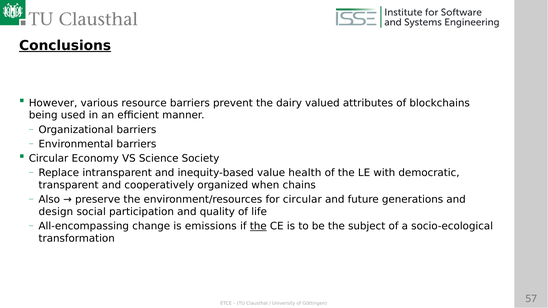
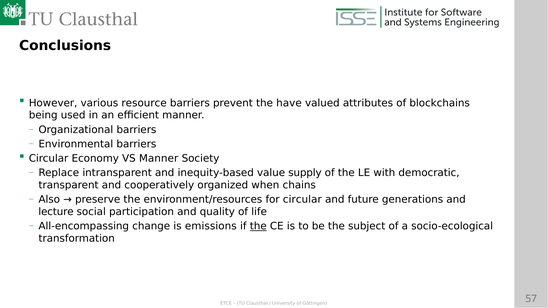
Conclusions underline: present -> none
dairy: dairy -> have
VS Science: Science -> Manner
health: health -> supply
design: design -> lecture
